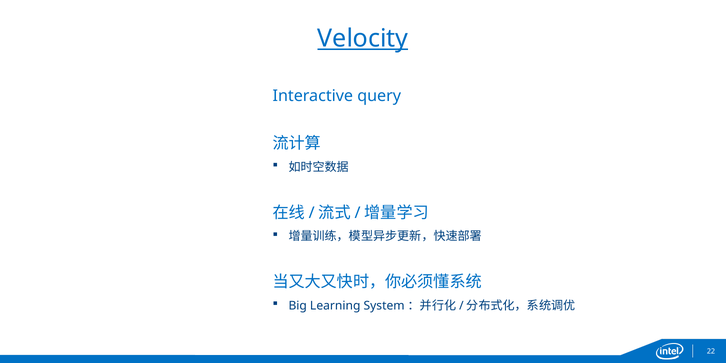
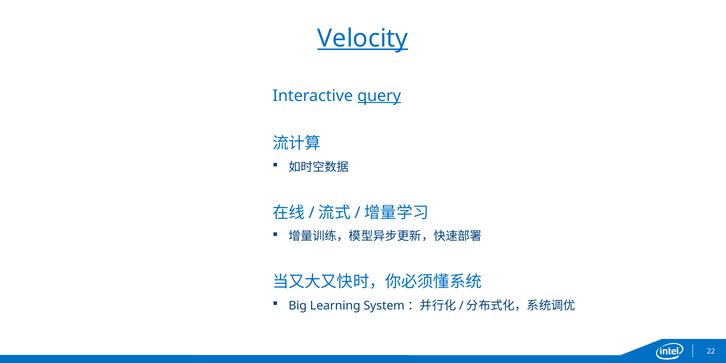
query underline: none -> present
